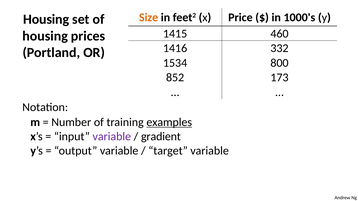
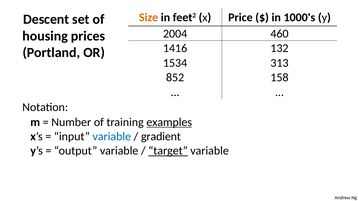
Housing at (46, 19): Housing -> Descent
1415: 1415 -> 2004
332: 332 -> 132
800: 800 -> 313
173: 173 -> 158
variable at (112, 137) colour: purple -> blue
target underline: none -> present
